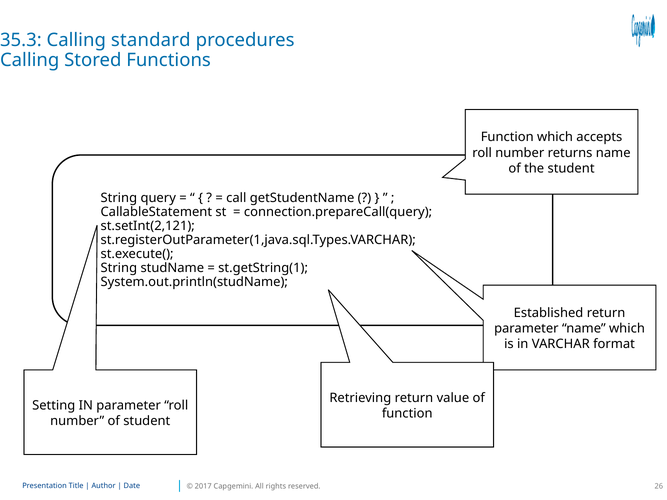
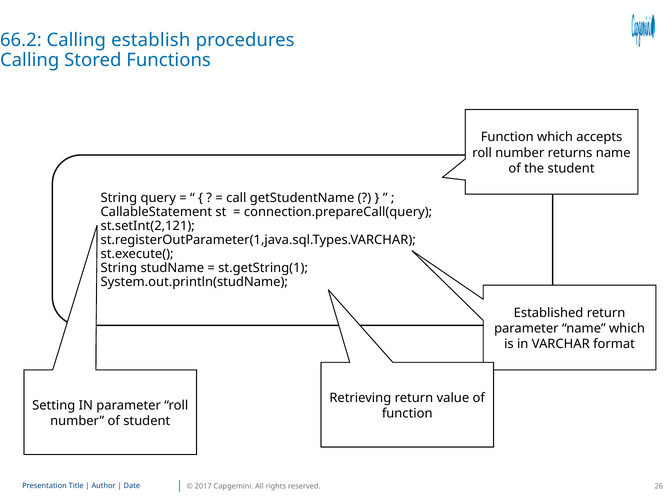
35.3: 35.3 -> 66.2
standard: standard -> establish
